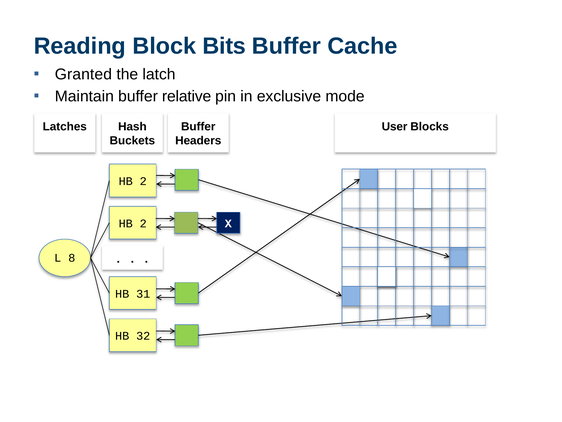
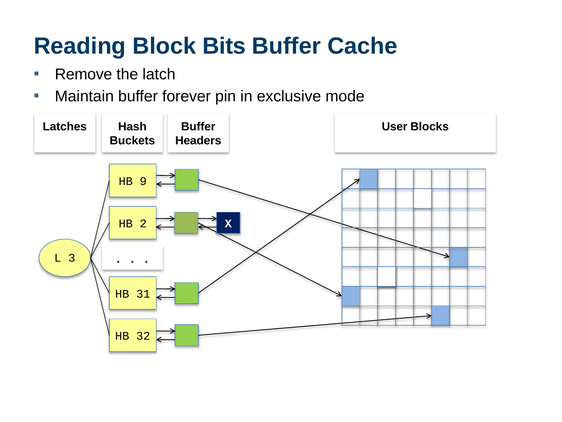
Granted: Granted -> Remove
relative: relative -> forever
2 at (143, 181): 2 -> 9
8: 8 -> 3
